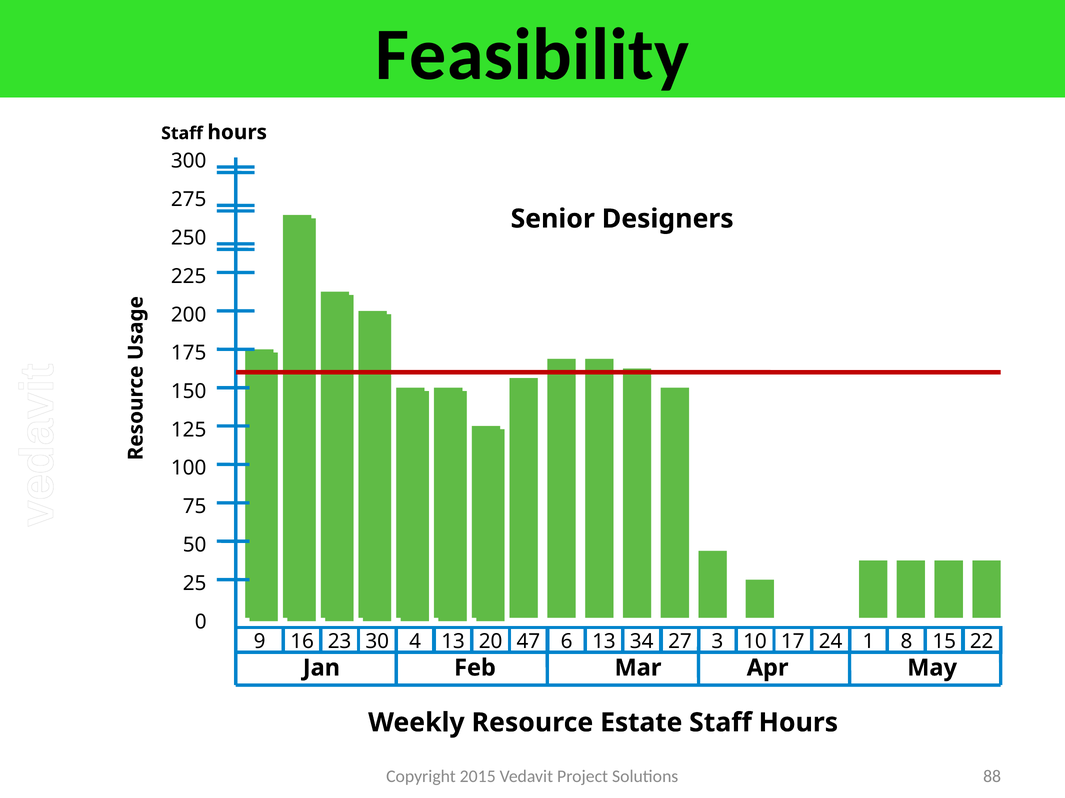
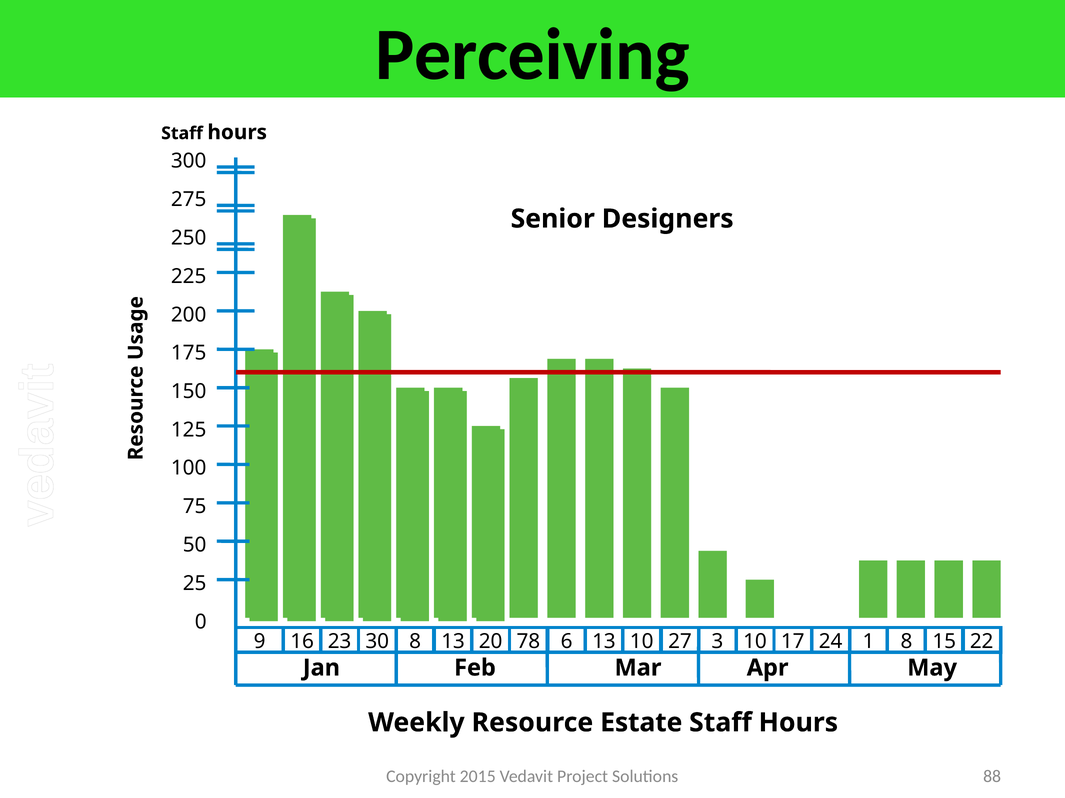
Feasibility: Feasibility -> Perceiving
30 4: 4 -> 8
47: 47 -> 78
13 34: 34 -> 10
